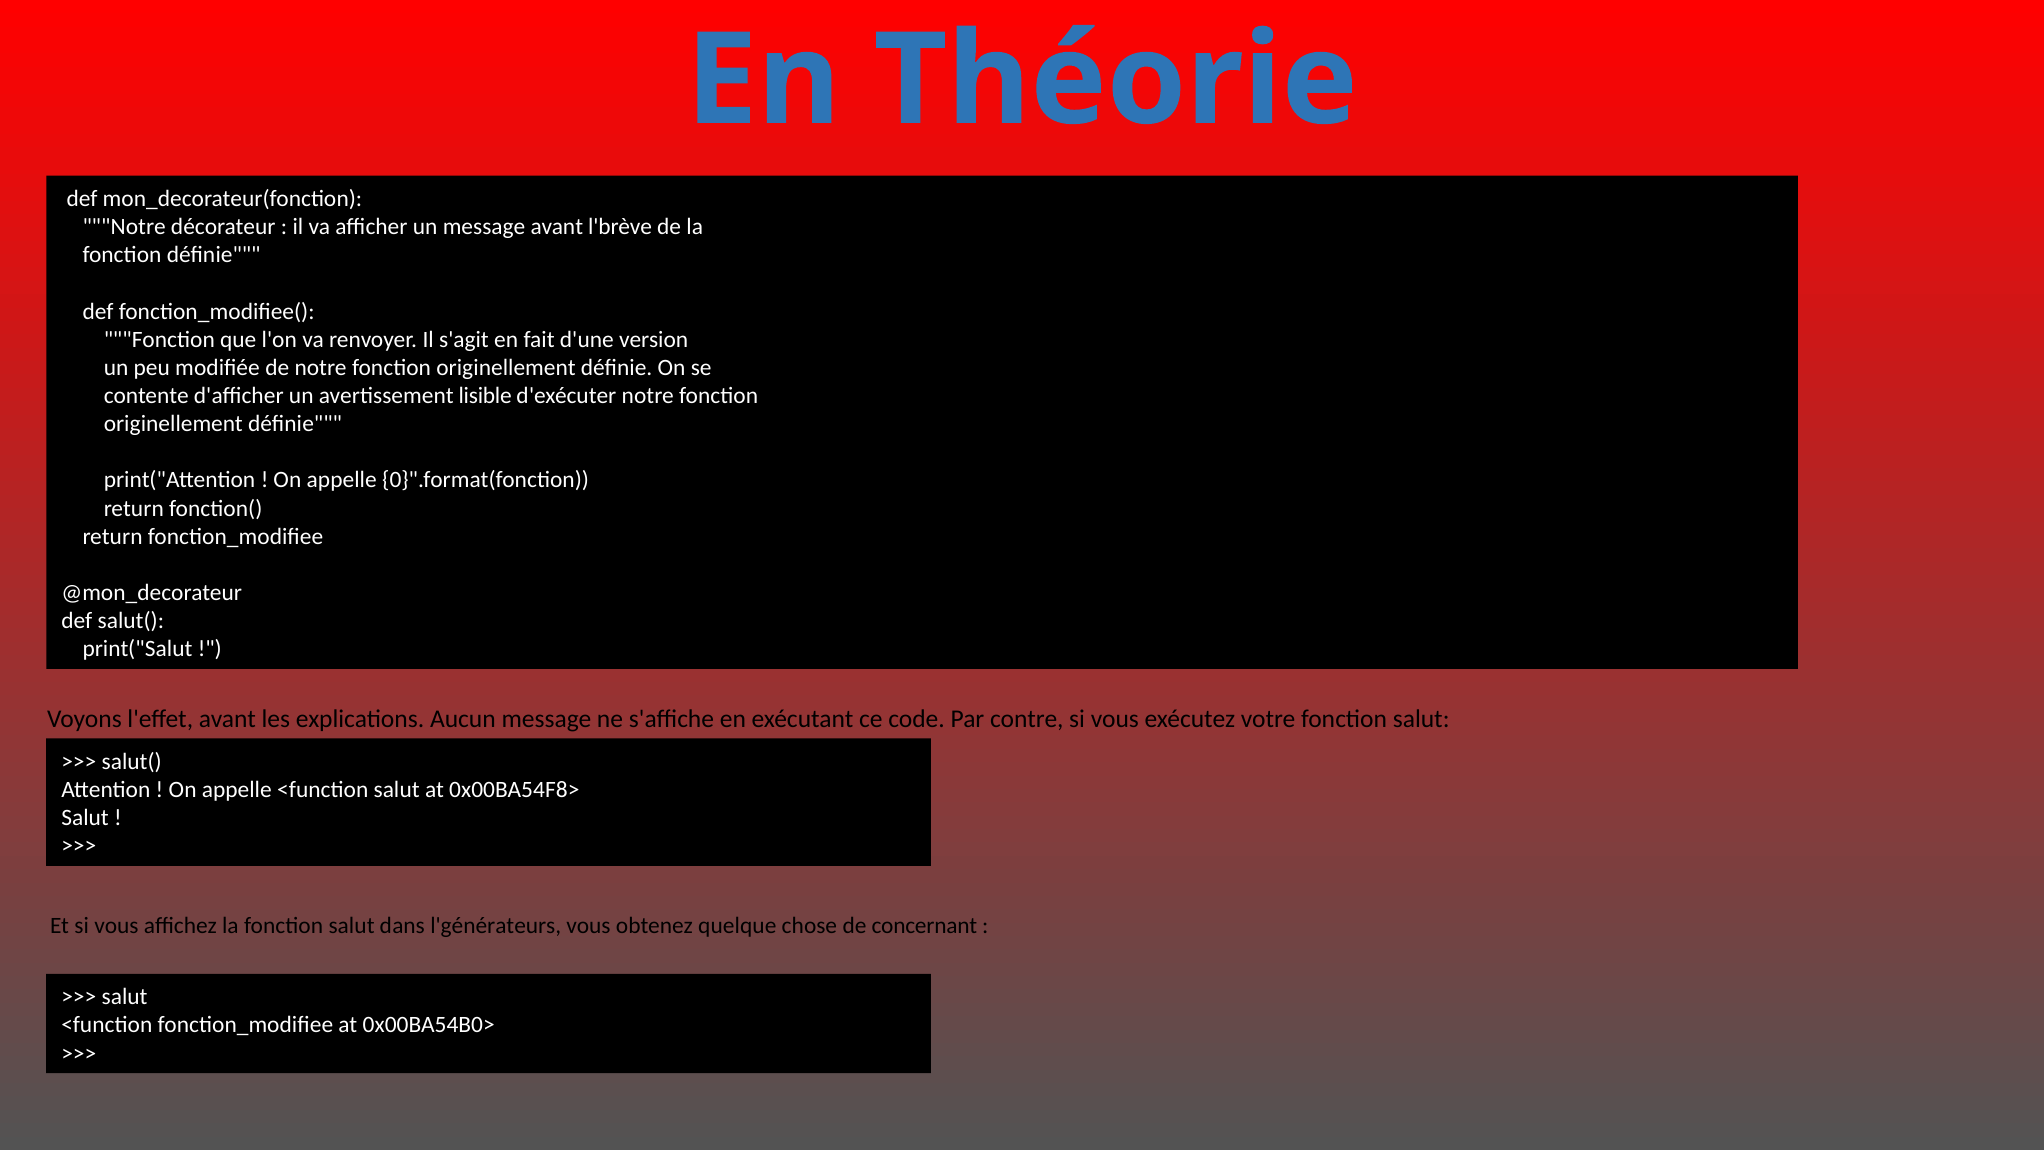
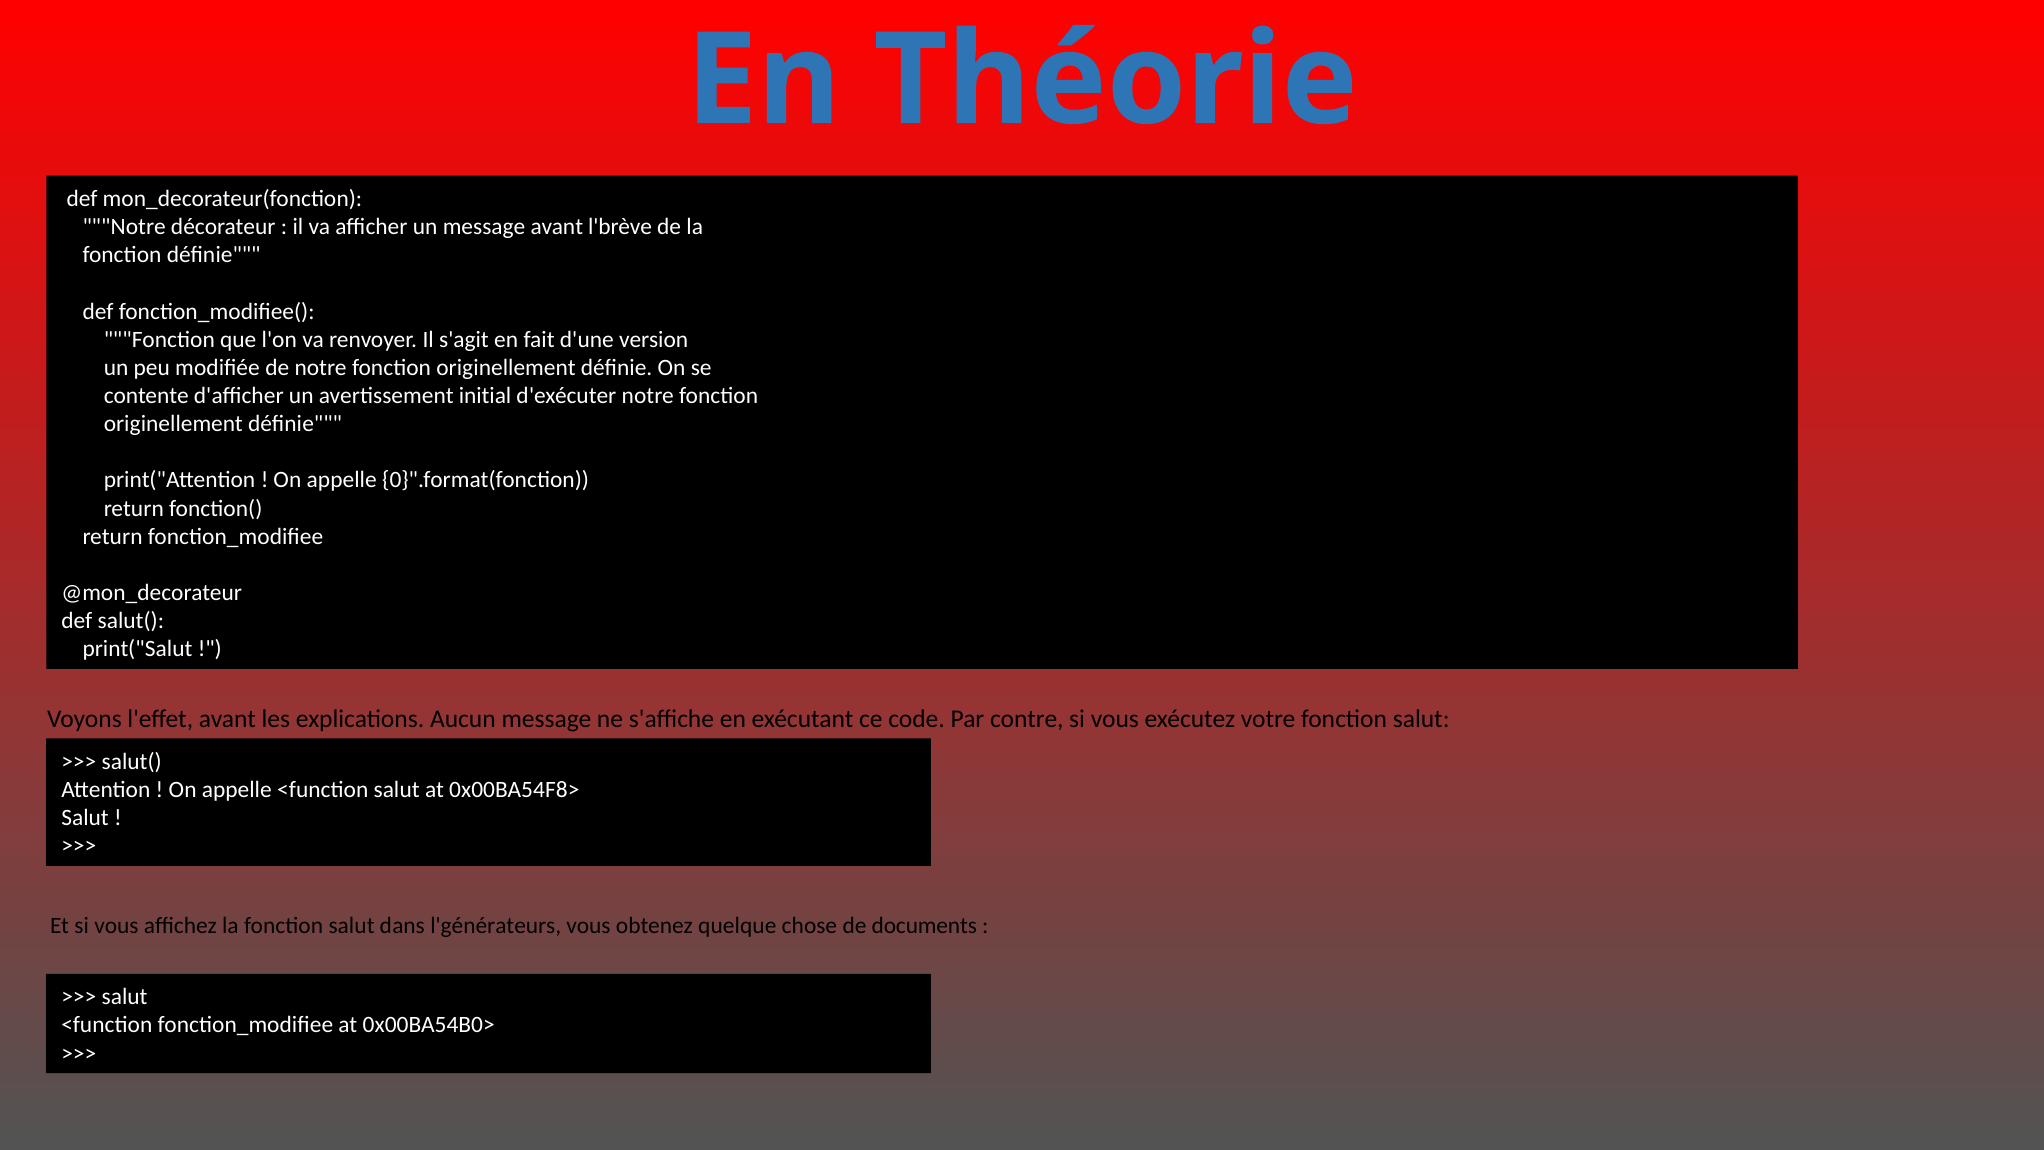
lisible: lisible -> initial
concernant: concernant -> documents
